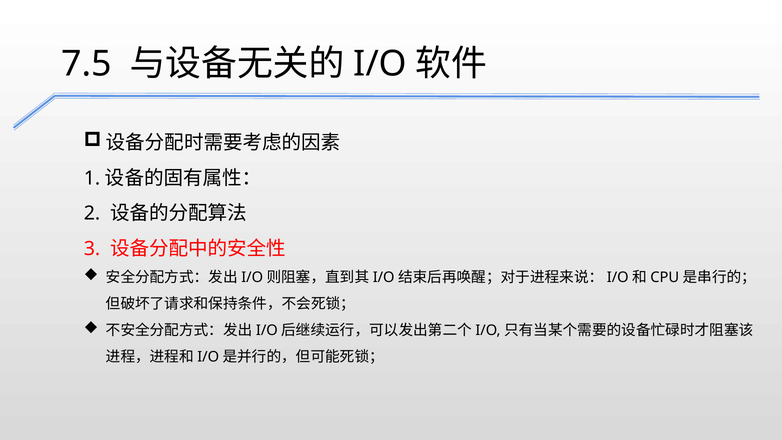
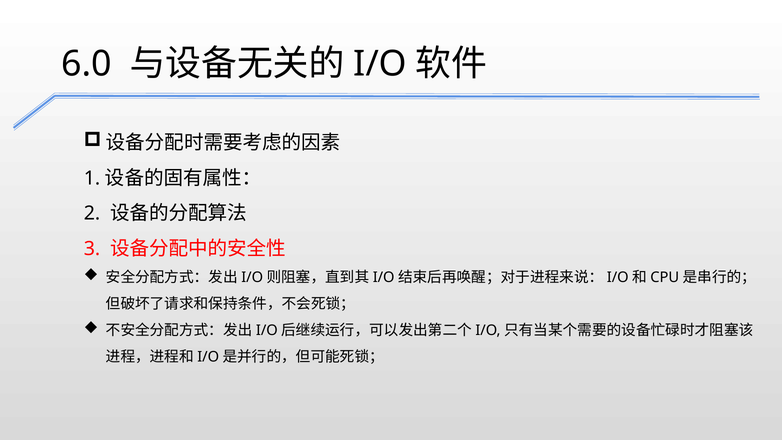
7.5: 7.5 -> 6.0
